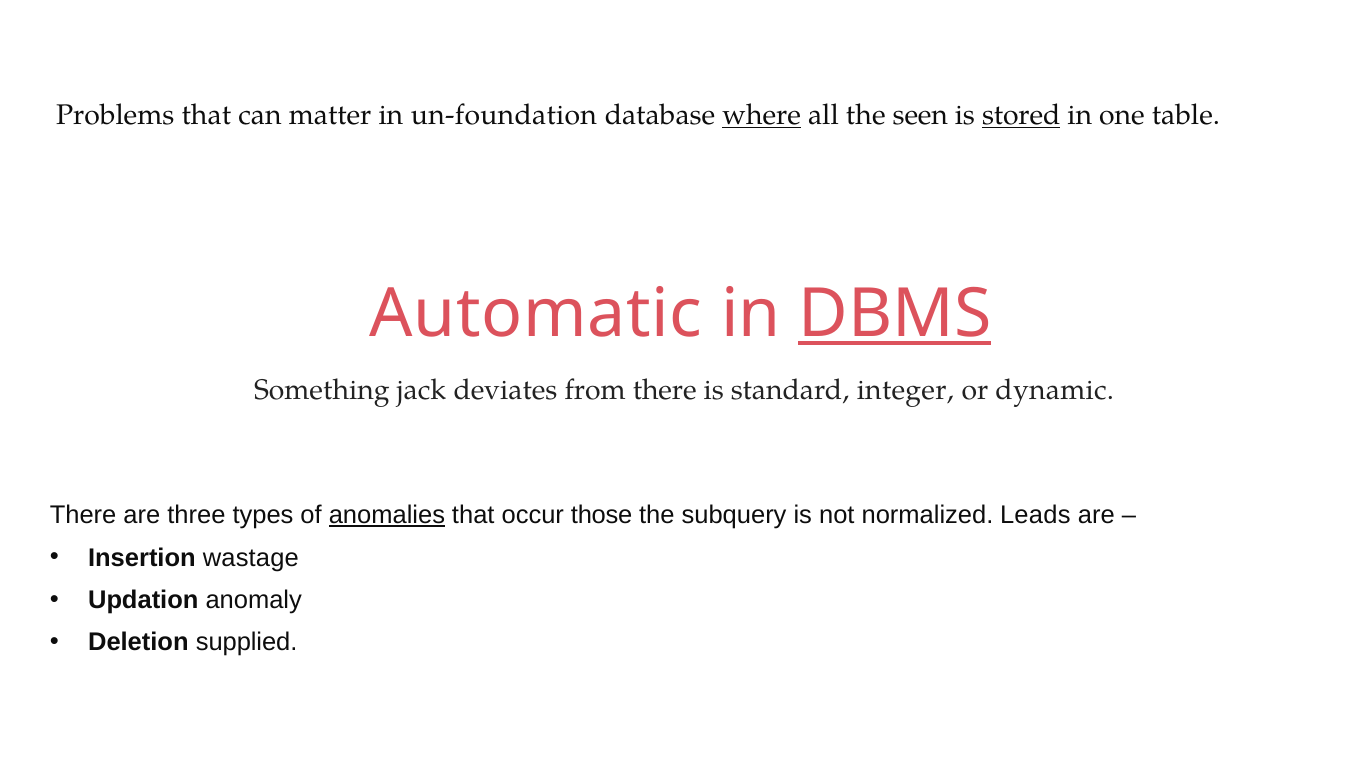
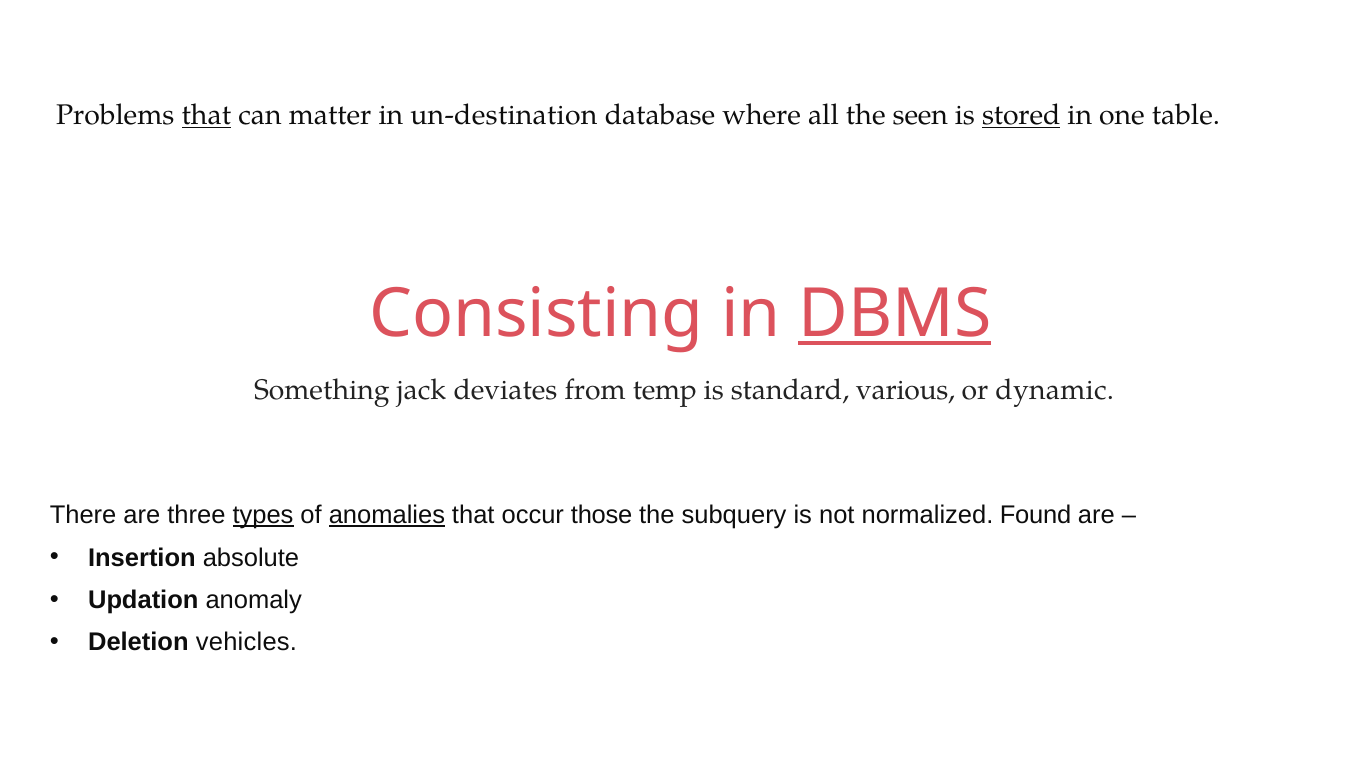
that at (206, 115) underline: none -> present
un-foundation: un-foundation -> un-destination
where underline: present -> none
Automatic: Automatic -> Consisting
from there: there -> temp
integer: integer -> various
types underline: none -> present
Leads: Leads -> Found
wastage: wastage -> absolute
supplied: supplied -> vehicles
